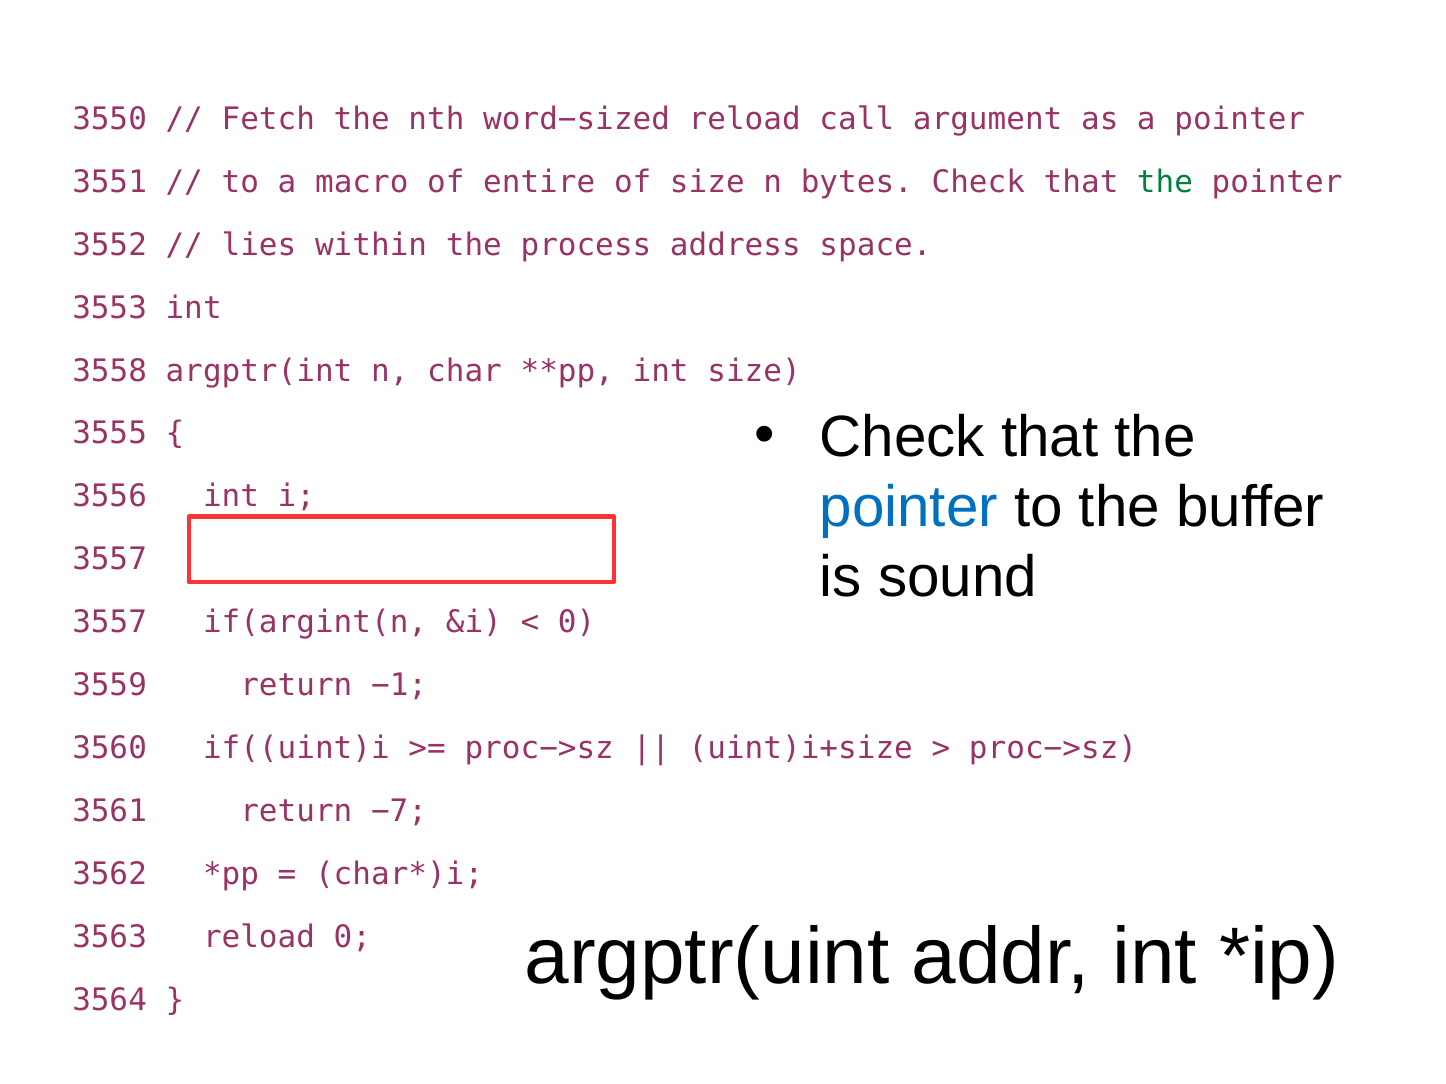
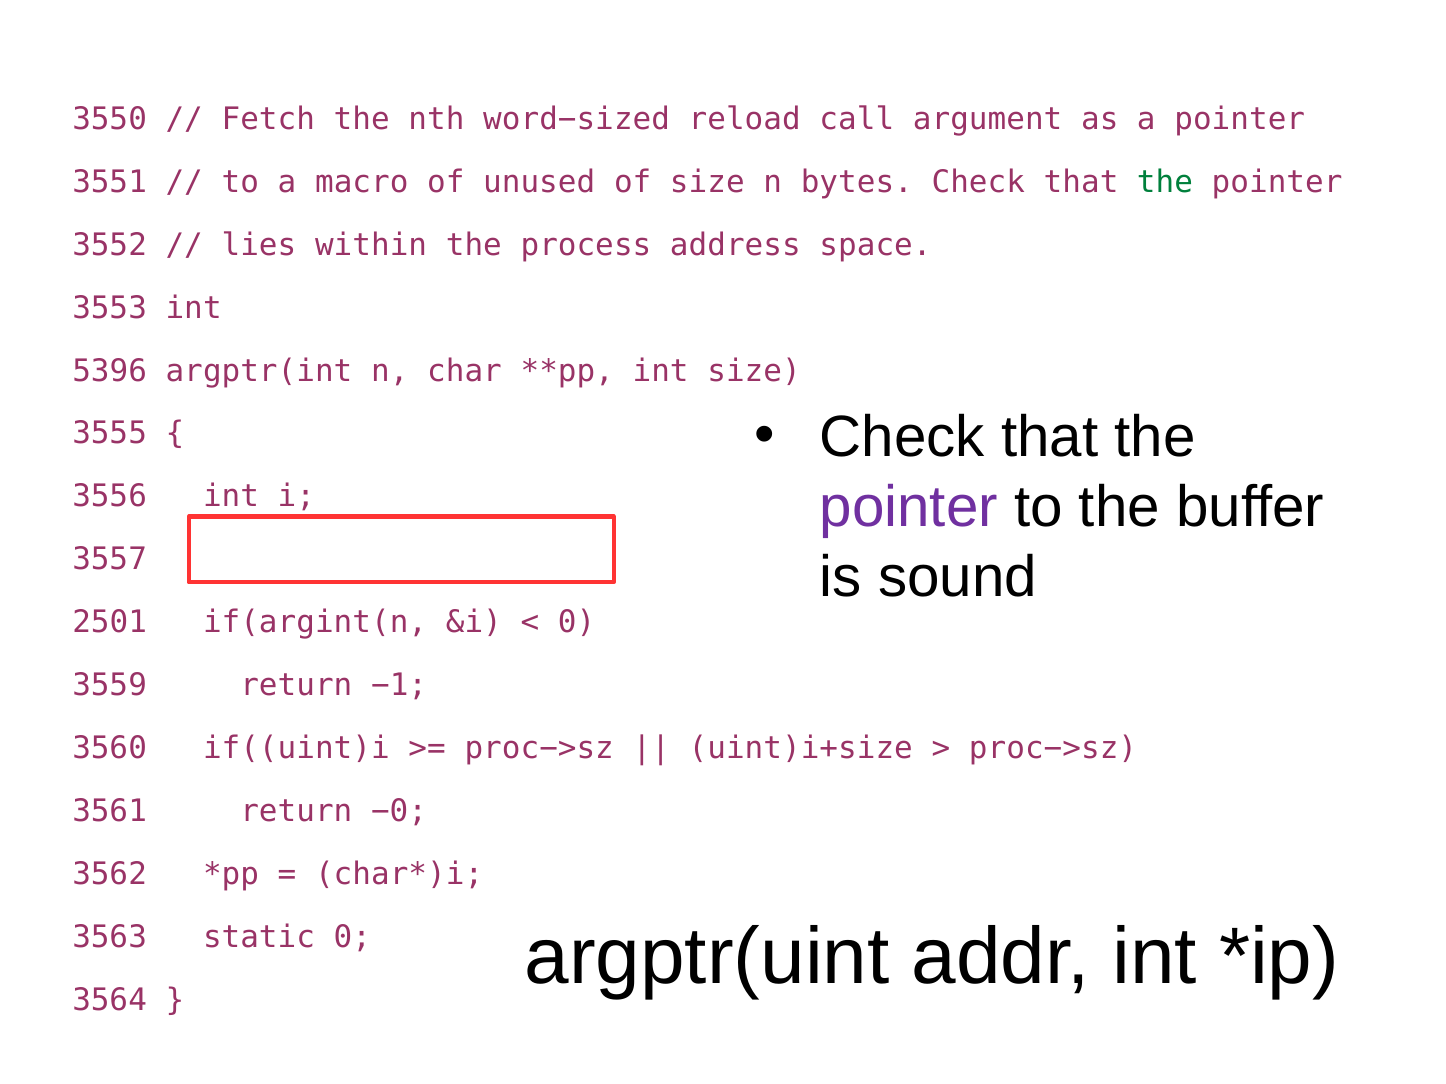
entire: entire -> unused
3558: 3558 -> 5396
pointer at (909, 507) colour: blue -> purple
3557 at (110, 623): 3557 -> 2501
−7: −7 -> −0
3563 reload: reload -> static
